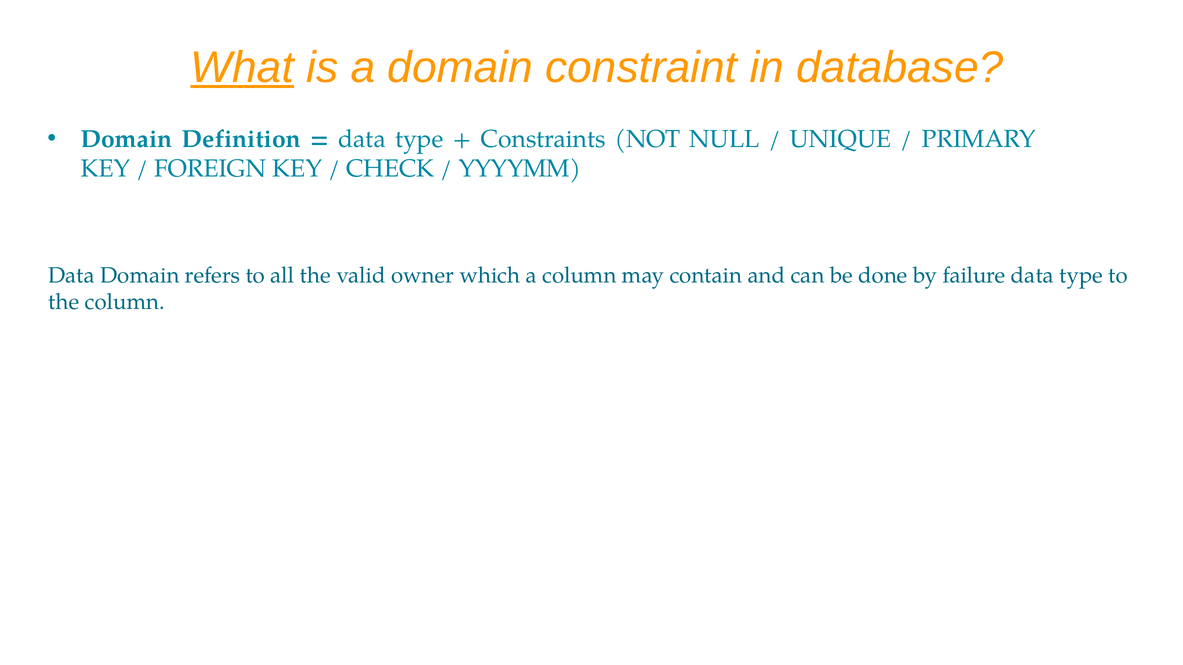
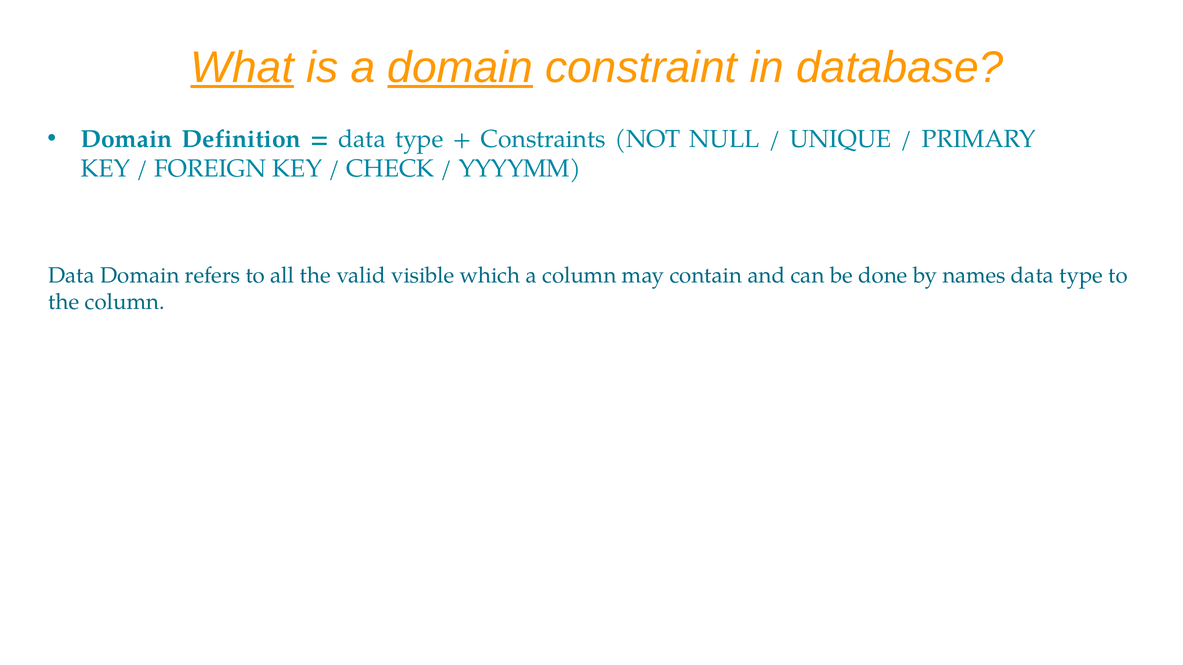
domain at (460, 67) underline: none -> present
owner: owner -> visible
failure: failure -> names
